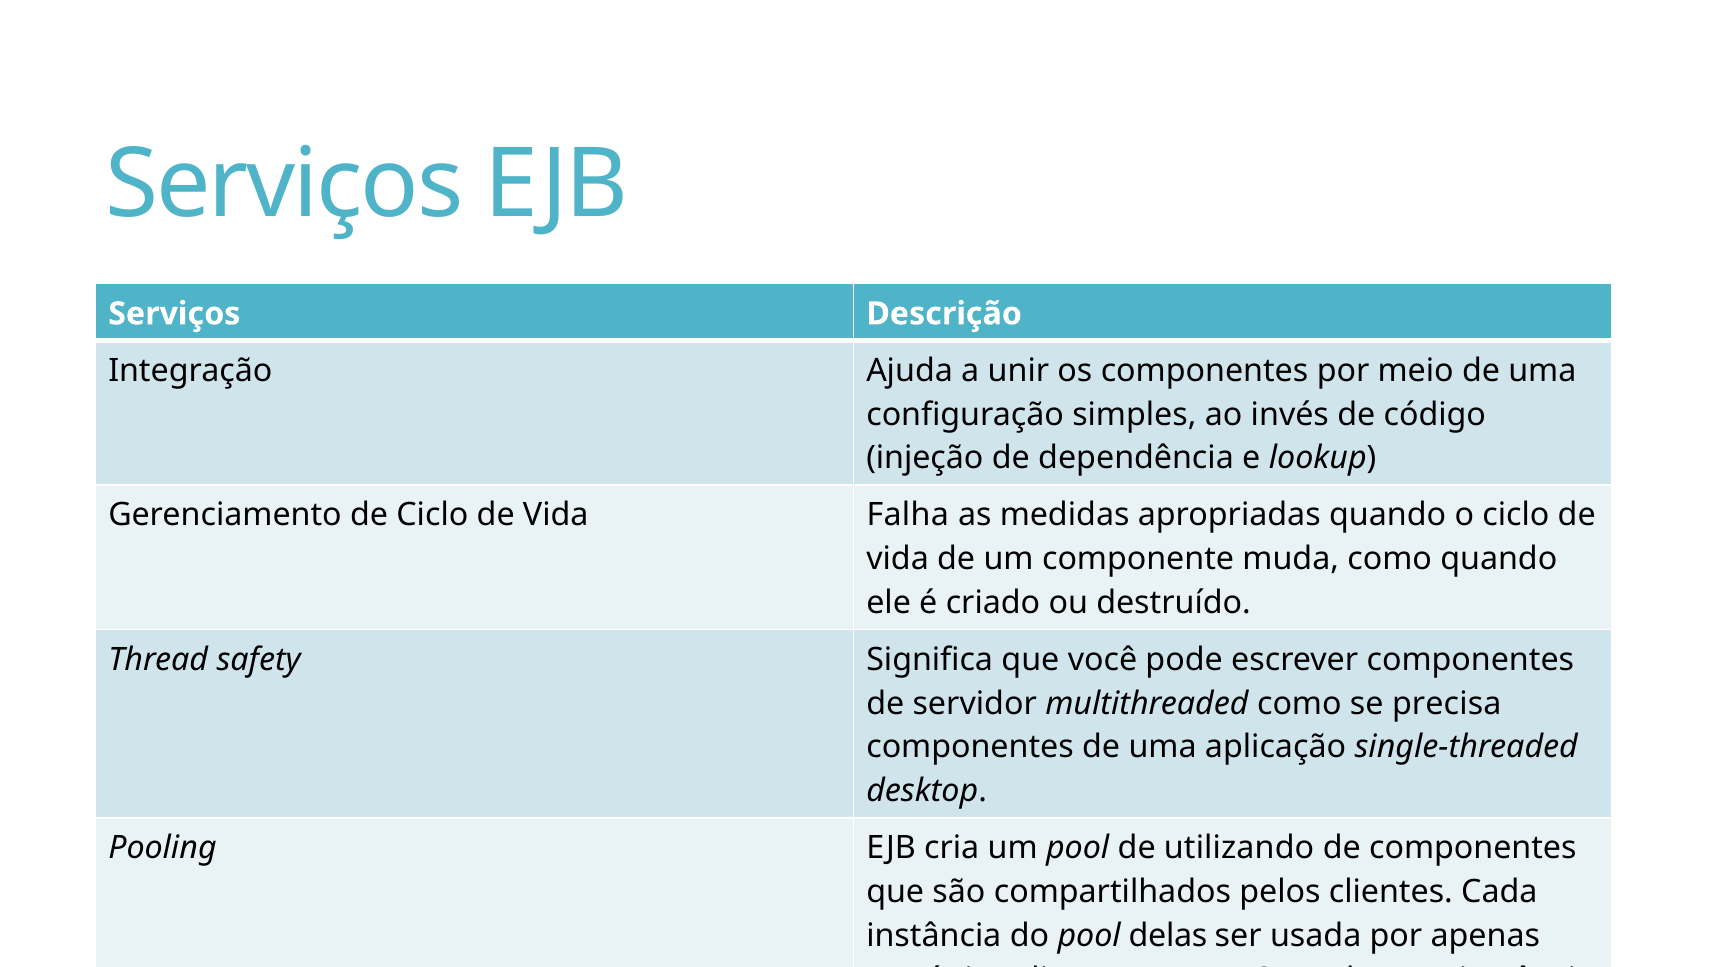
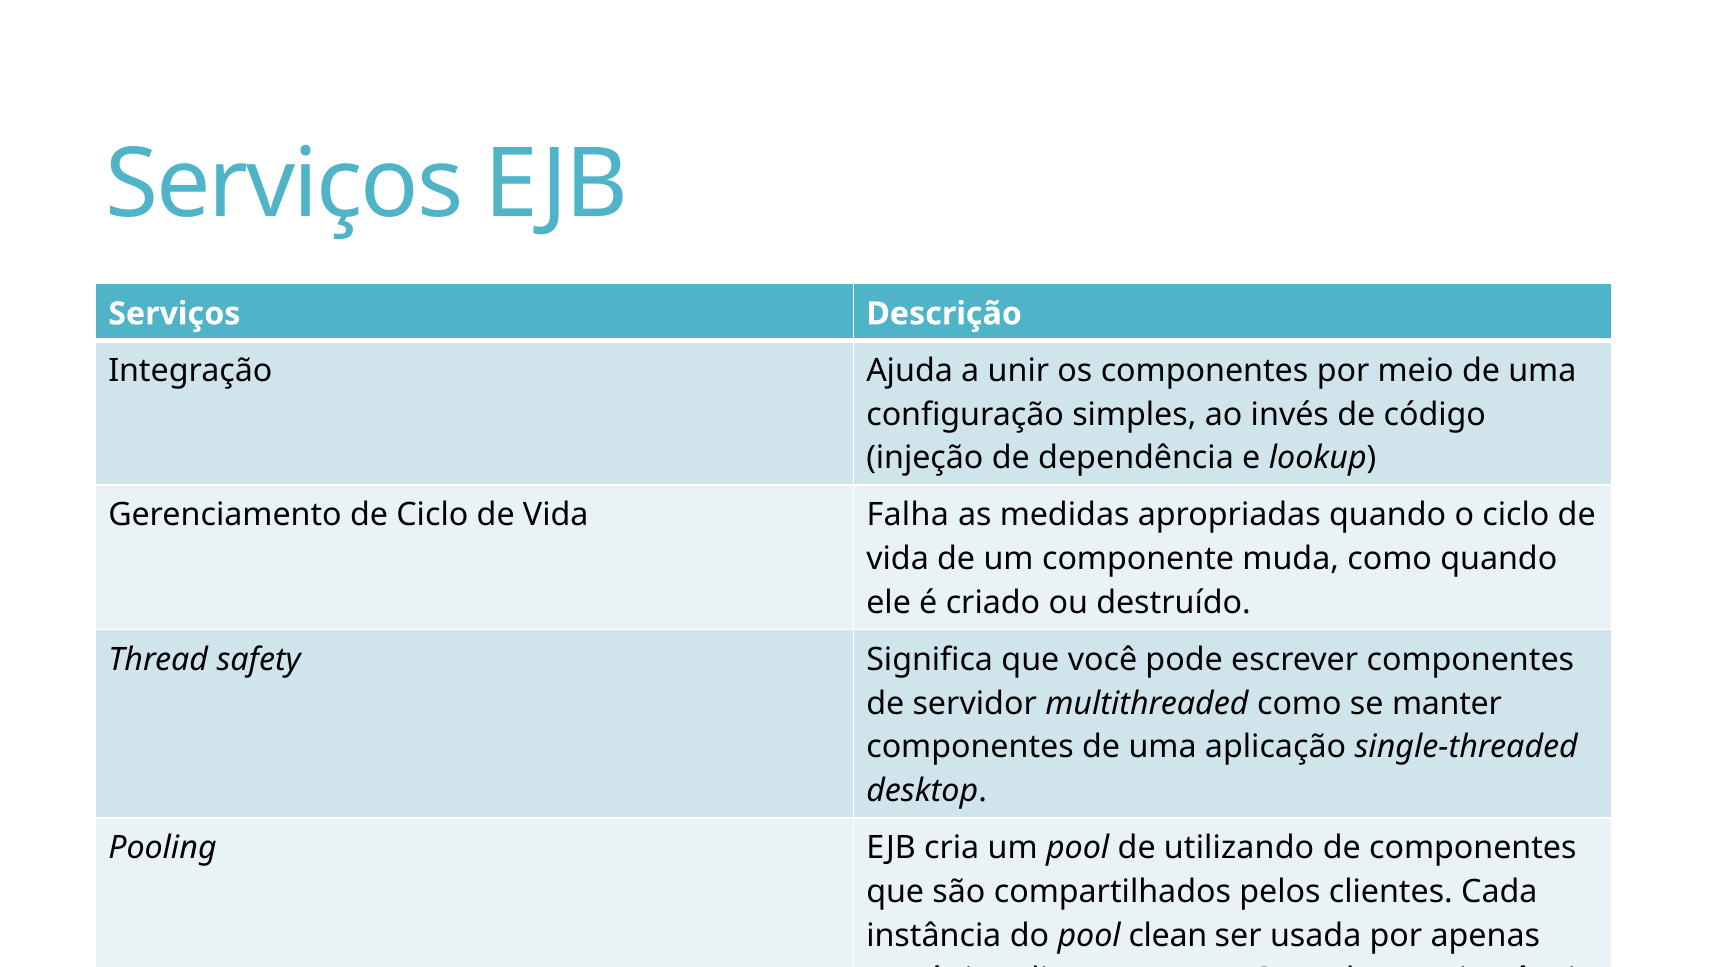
precisa: precisa -> manter
delas: delas -> clean
